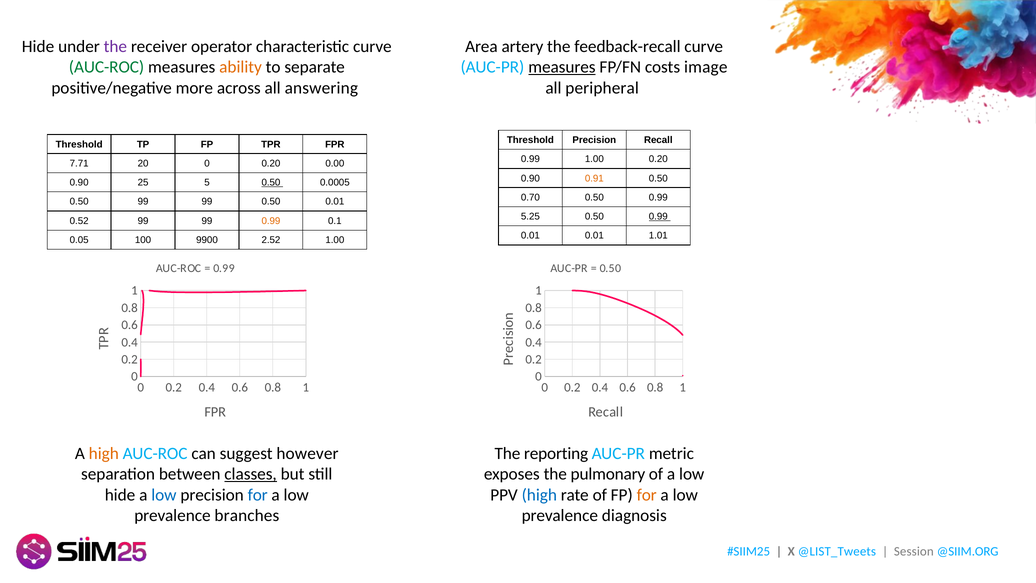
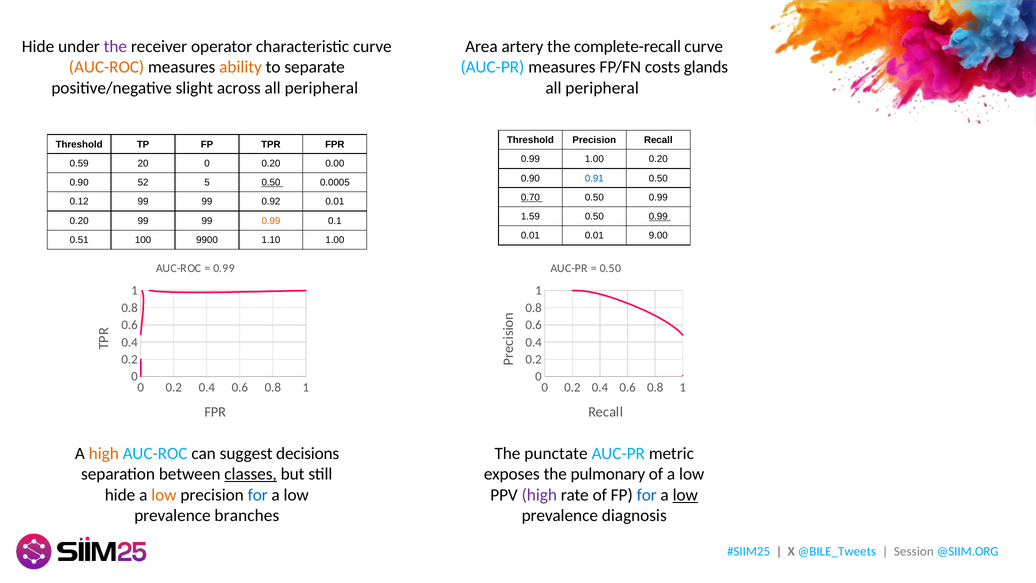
feedback-recall: feedback-recall -> complete-recall
AUC-ROC at (107, 67) colour: green -> orange
measures at (562, 67) underline: present -> none
image: image -> glands
more: more -> slight
across all answering: answering -> peripheral
7.71​: 7.71​ -> 0.59​
0.91​ colour: orange -> blue
25​: 25​ -> 52​
0.70​ underline: none -> present
0.50​ at (80, 202): 0.50​ -> 0.12​
99​ 0.50​: 0.50​ -> 0.92​
5.25​: 5.25​ -> 1.59​
0.52​ at (80, 221): 0.52​ -> 0.20​
1.01​: 1.01​ -> 9.00​
0.05​: 0.05​ -> 0.51​
2.52​: 2.52​ -> 1.10​
however: however -> decisions
reporting: reporting -> punctate
low at (164, 495) colour: blue -> orange
high at (539, 495) colour: blue -> purple
for at (647, 495) colour: orange -> blue
low at (685, 495) underline: none -> present
@LIST_Tweets: @LIST_Tweets -> @BILE_Tweets
